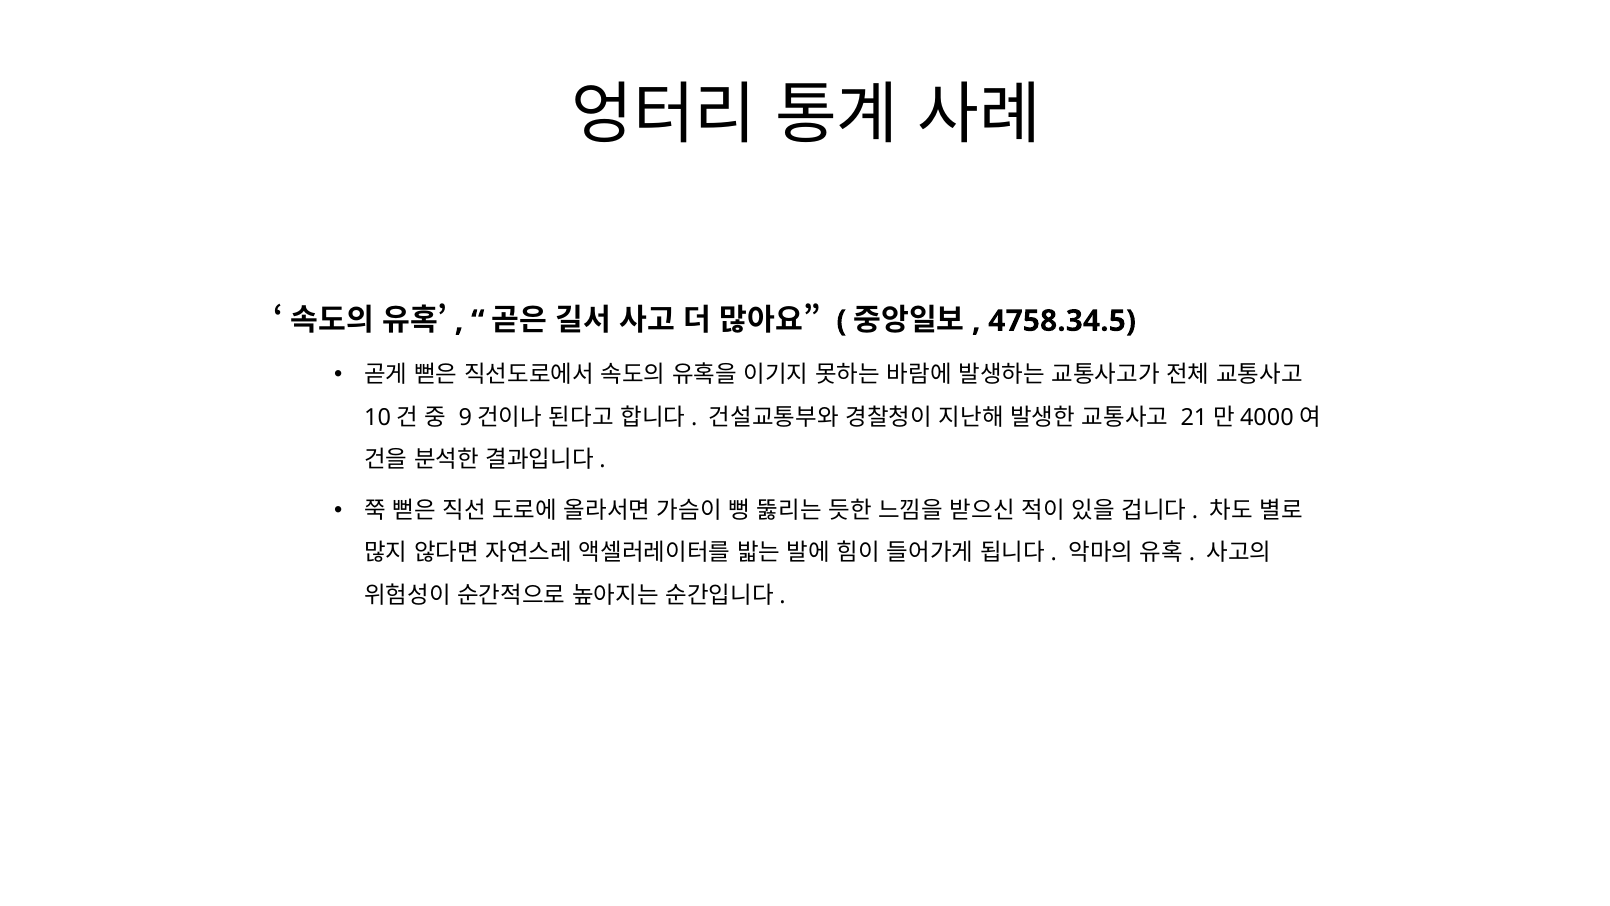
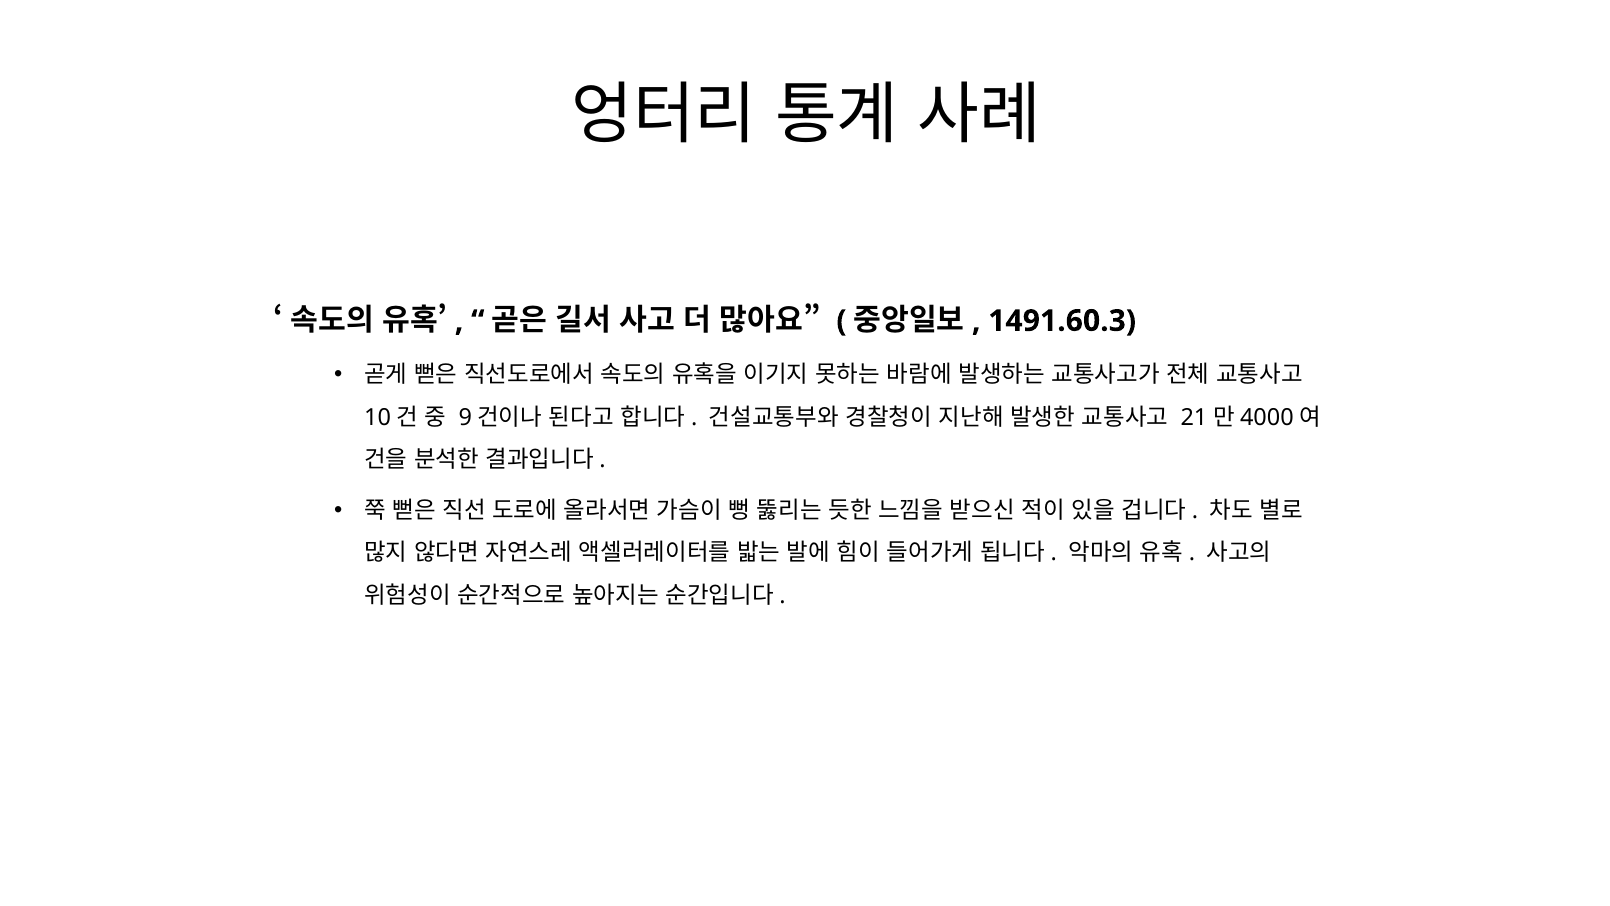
4758.34.5: 4758.34.5 -> 1491.60.3
